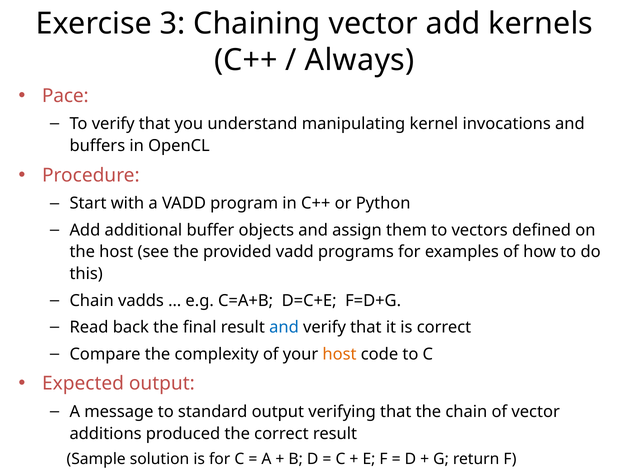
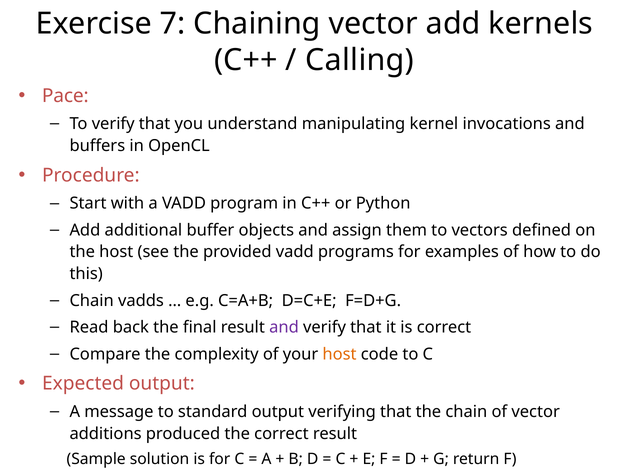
3: 3 -> 7
Always: Always -> Calling
and at (284, 327) colour: blue -> purple
